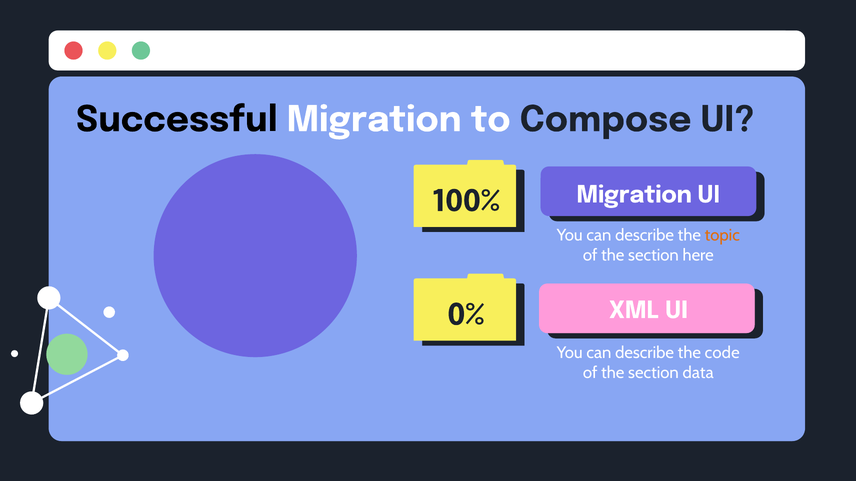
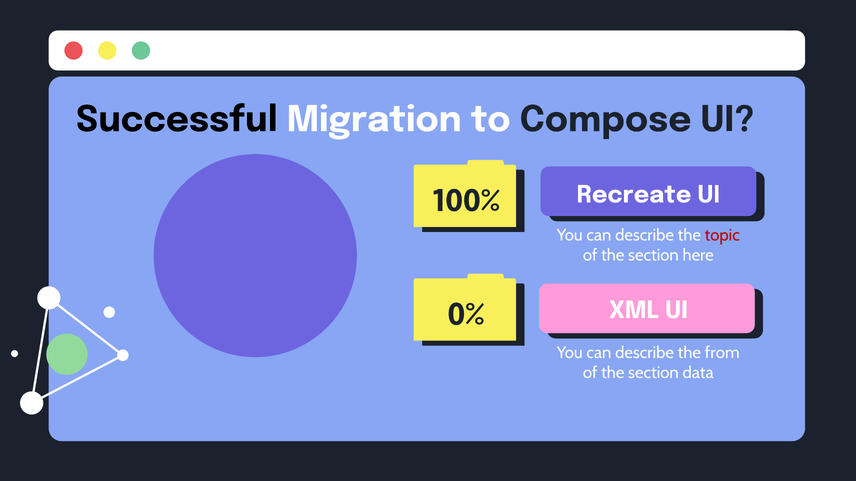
Migration at (634, 195): Migration -> Recreate
topic colour: orange -> red
code: code -> from
